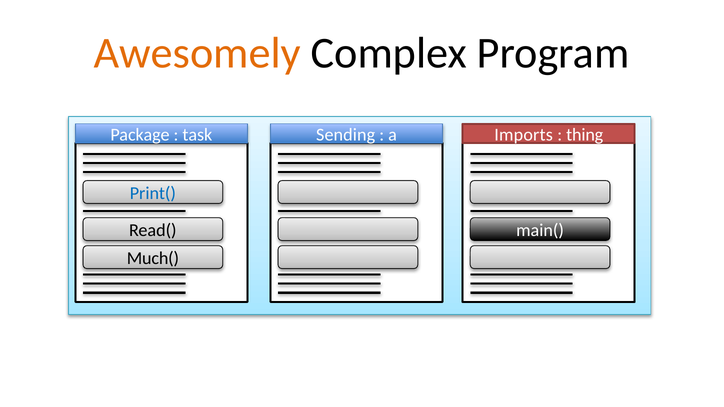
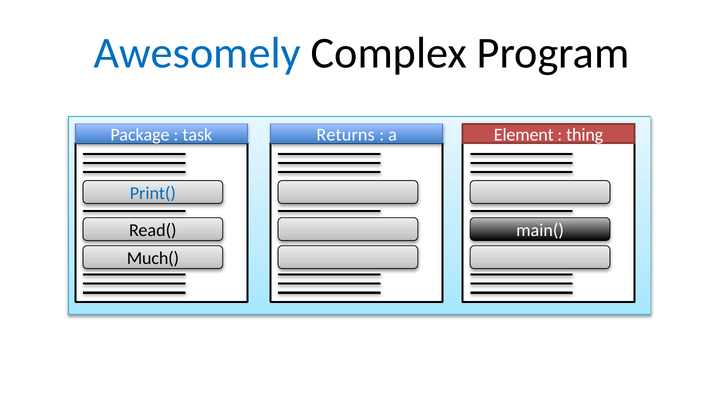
Awesomely colour: orange -> blue
Sending: Sending -> Returns
Imports: Imports -> Element
